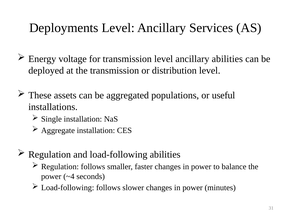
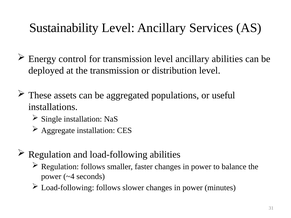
Deployments: Deployments -> Sustainability
voltage: voltage -> control
